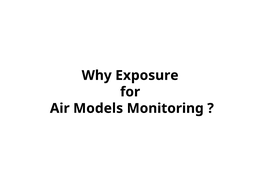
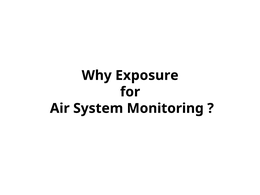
Models: Models -> System
